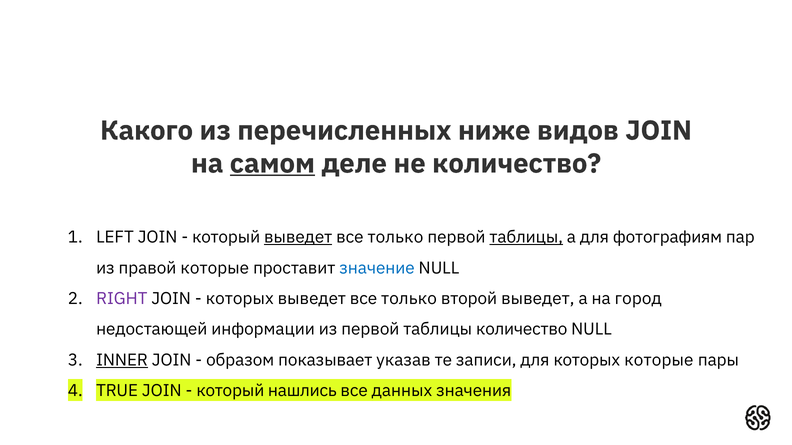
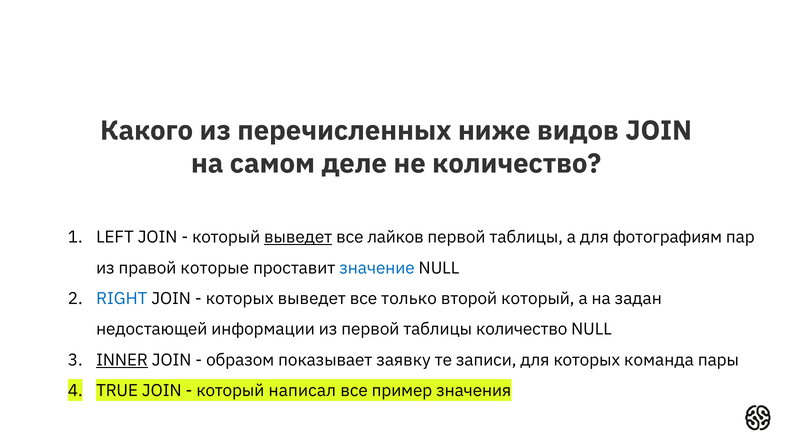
самом underline: present -> none
только at (395, 238): только -> лайков
таблицы at (526, 238) underline: present -> none
RIGHT colour: purple -> blue
второй выведет: выведет -> который
город: город -> задан
указав: указав -> заявку
которых которые: которые -> команда
нашлись: нашлись -> написал
данных: данных -> пример
